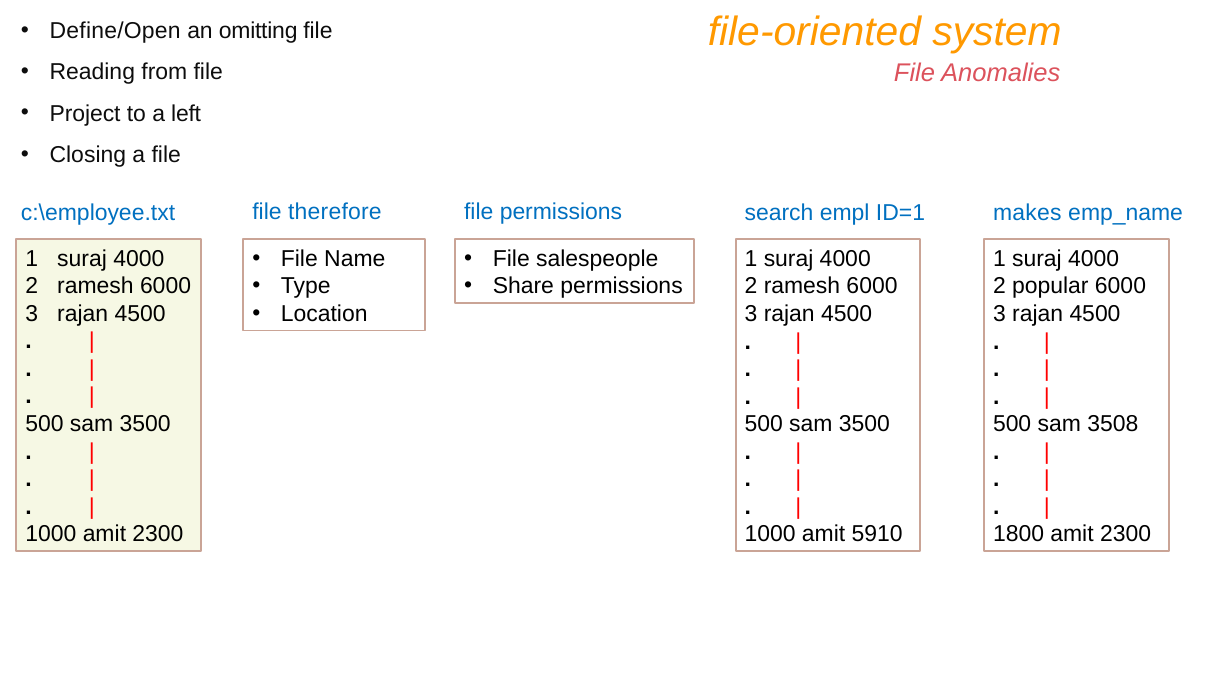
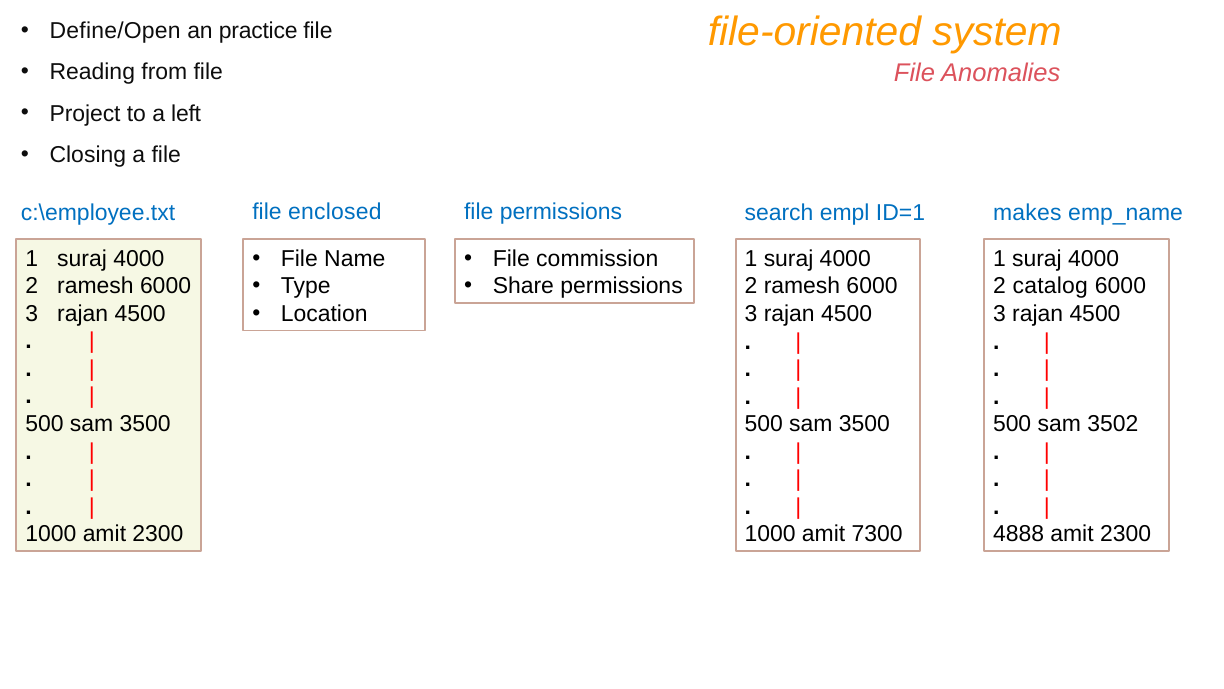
omitting: omitting -> practice
therefore: therefore -> enclosed
salespeople: salespeople -> commission
popular: popular -> catalog
3508: 3508 -> 3502
5910: 5910 -> 7300
1800: 1800 -> 4888
